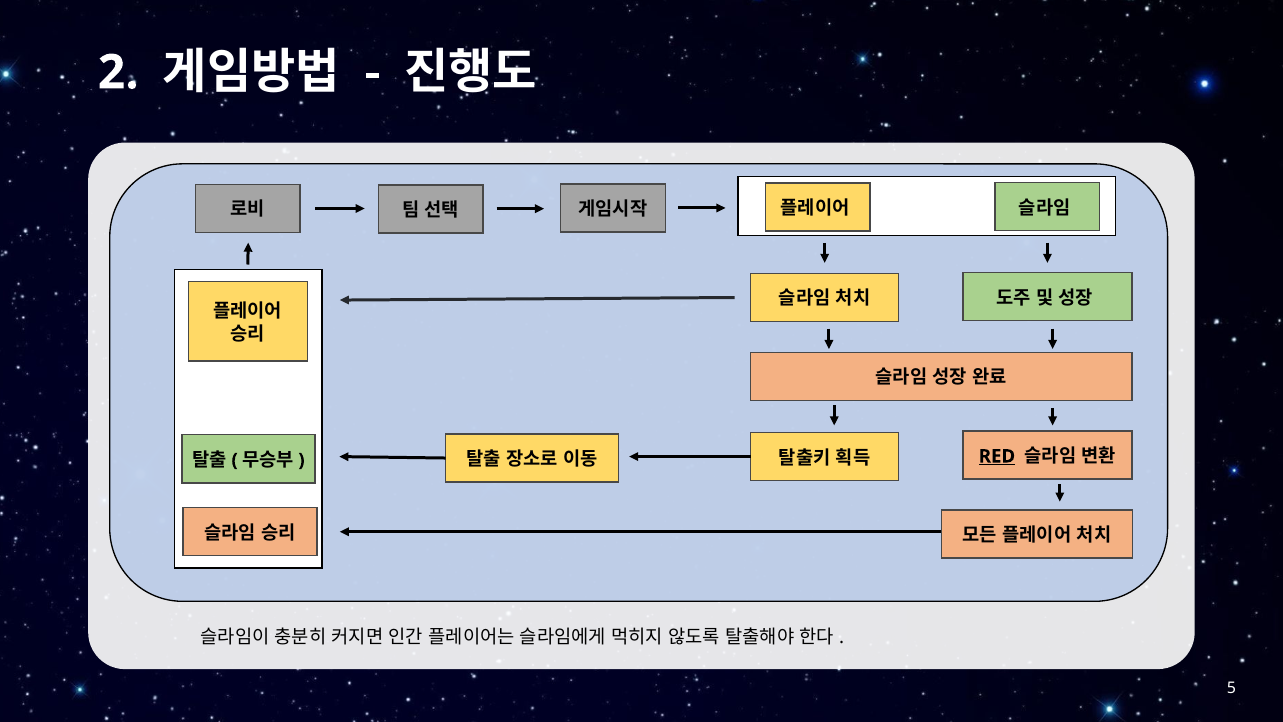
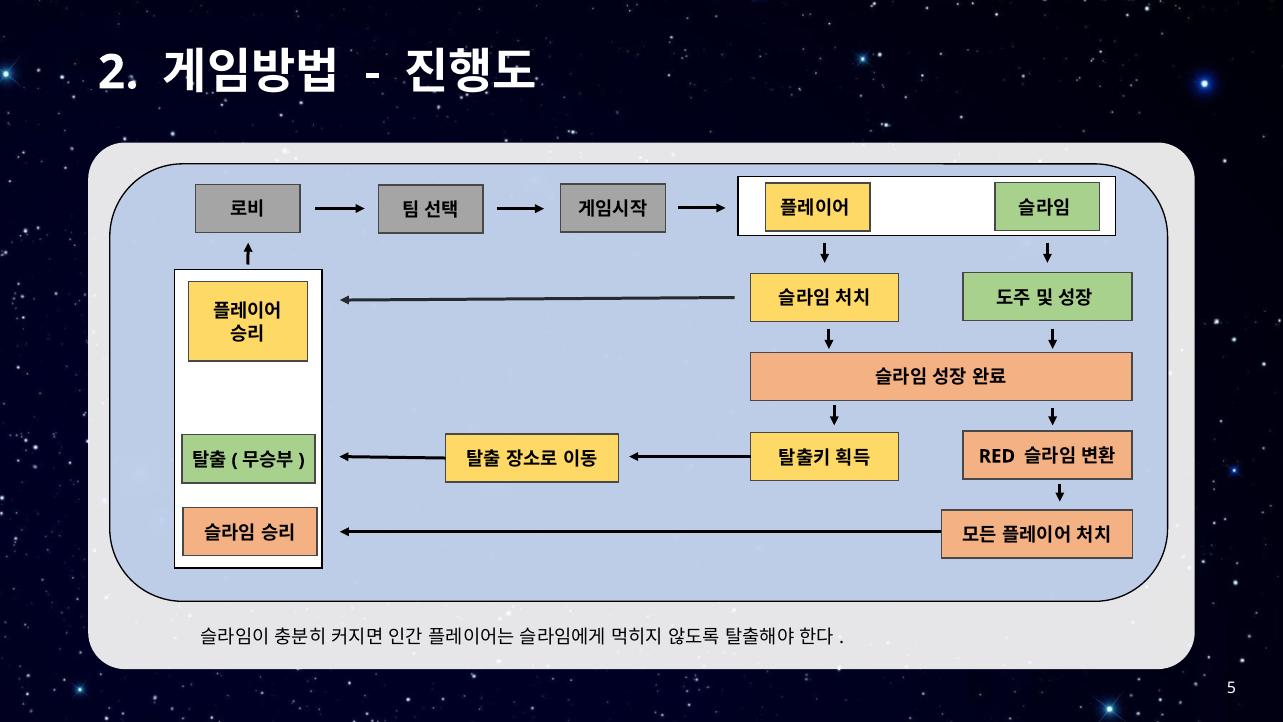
RED underline: present -> none
